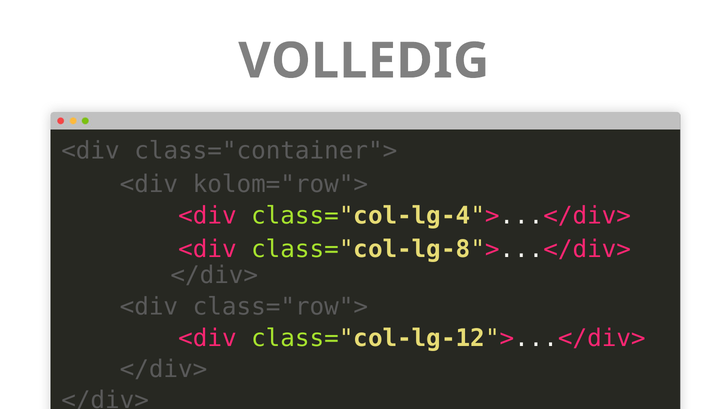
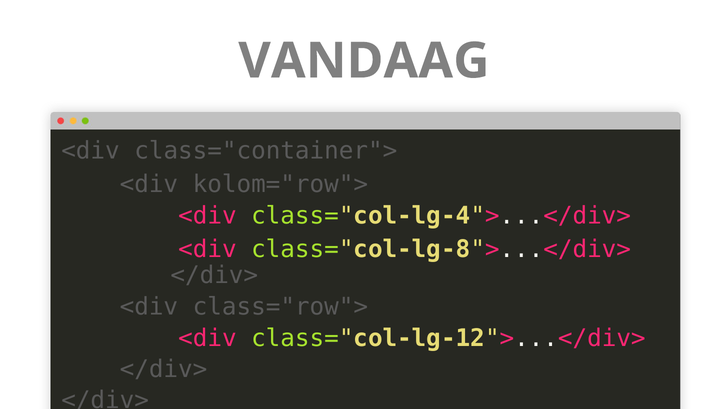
VOLLEDIG: VOLLEDIG -> VANDAAG
